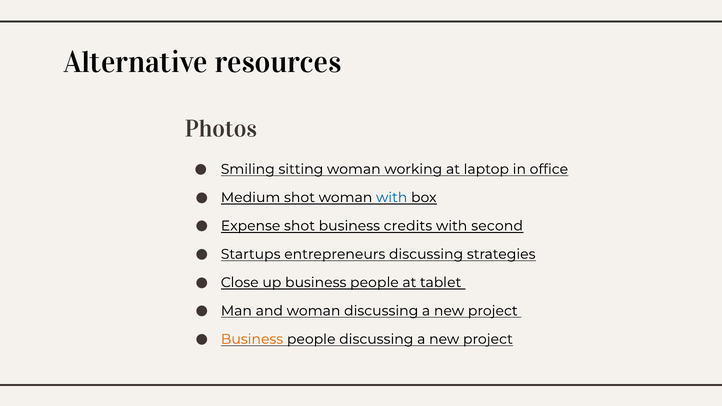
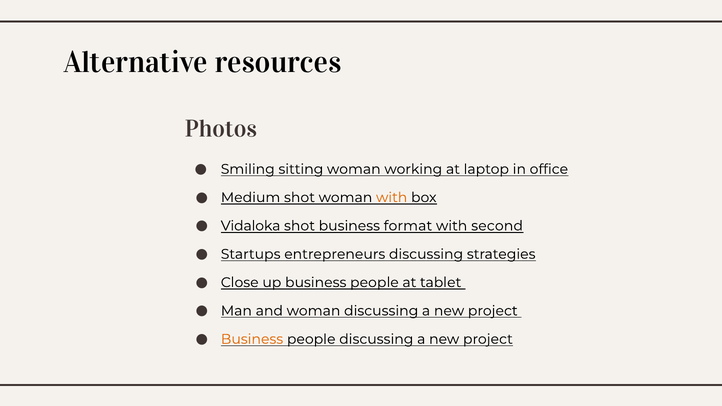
with at (392, 198) colour: blue -> orange
Expense: Expense -> Vidaloka
credits: credits -> format
